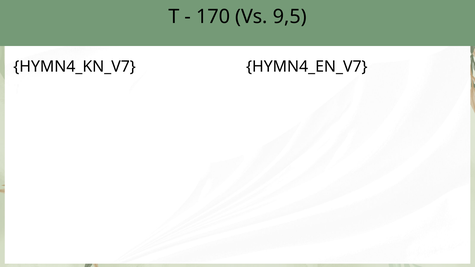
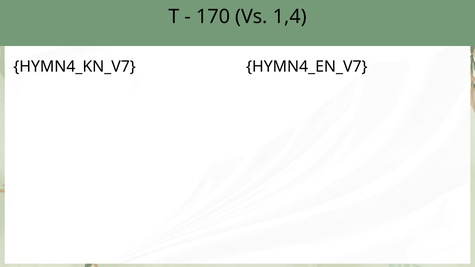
9,5: 9,5 -> 1,4
